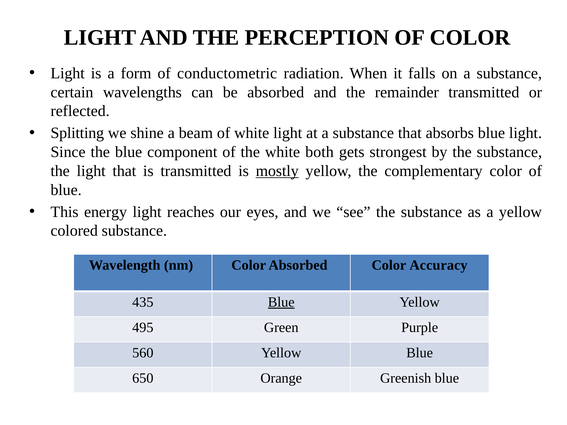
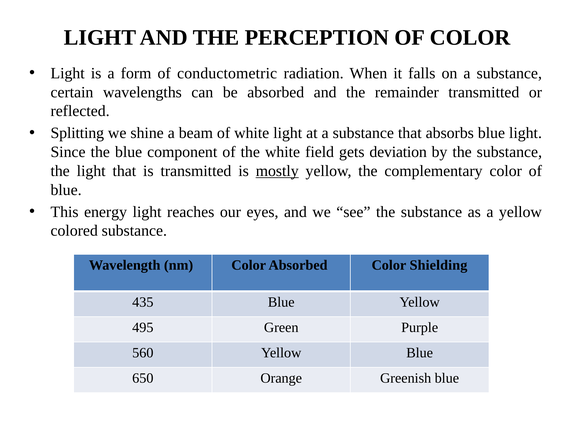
both: both -> field
strongest: strongest -> deviation
Accuracy: Accuracy -> Shielding
Blue at (281, 302) underline: present -> none
